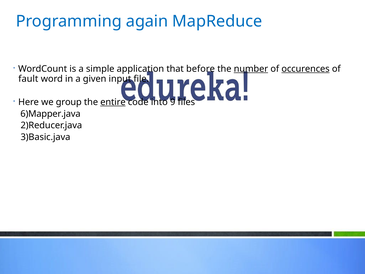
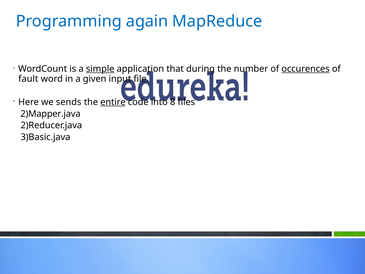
simple underline: none -> present
before: before -> during
number underline: present -> none
group: group -> sends
9: 9 -> 8
6)Mapper.java: 6)Mapper.java -> 2)Mapper.java
